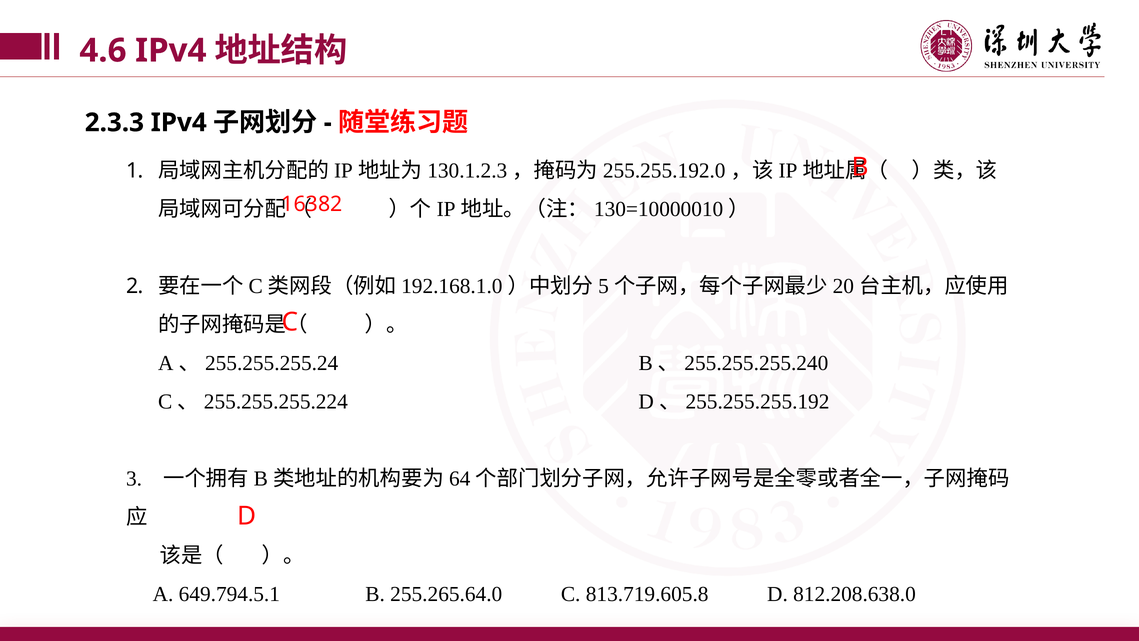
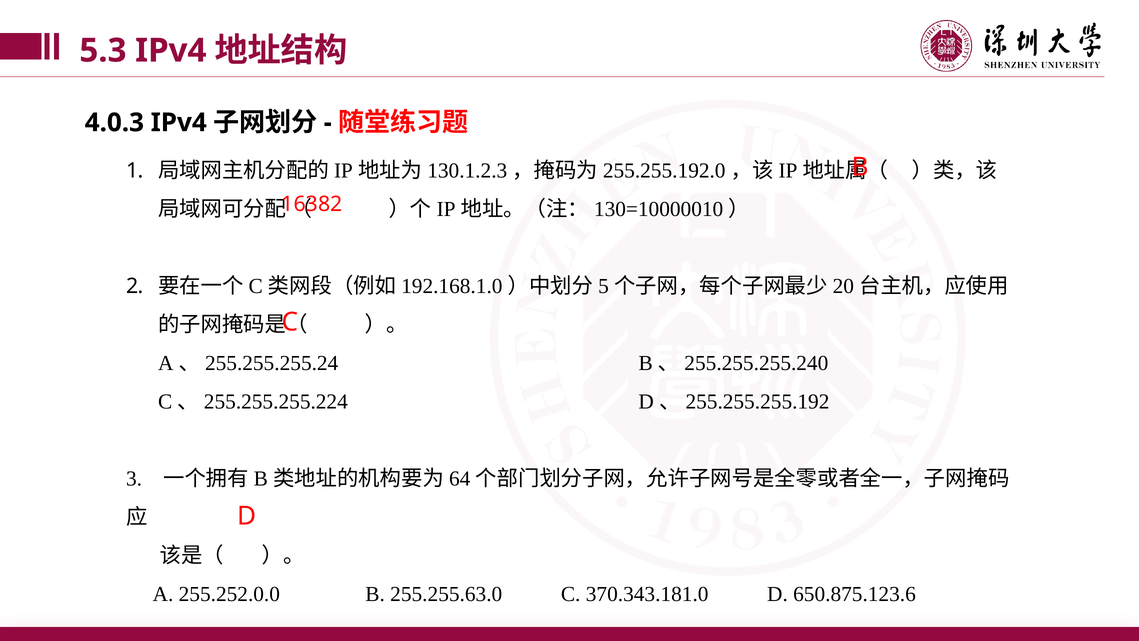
4.6: 4.6 -> 5.3
2.3.3: 2.3.3 -> 4.0.3
649.794.5.1: 649.794.5.1 -> 255.252.0.0
255.265.64.0: 255.265.64.0 -> 255.255.63.0
813.719.605.8: 813.719.605.8 -> 370.343.181.0
812.208.638.0: 812.208.638.0 -> 650.875.123.6
